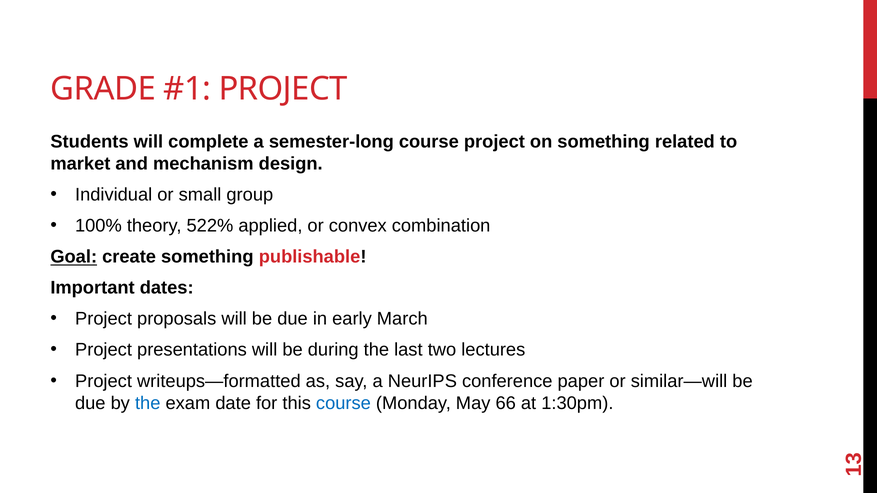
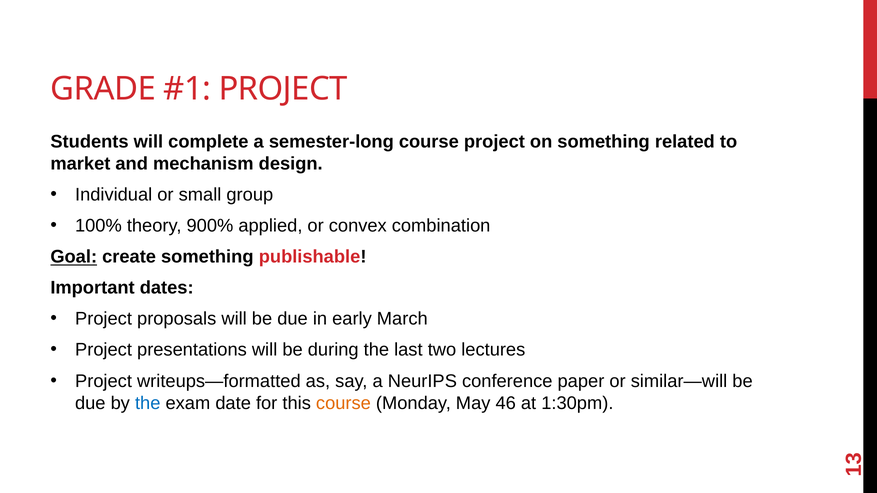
522%: 522% -> 900%
course at (343, 403) colour: blue -> orange
66: 66 -> 46
